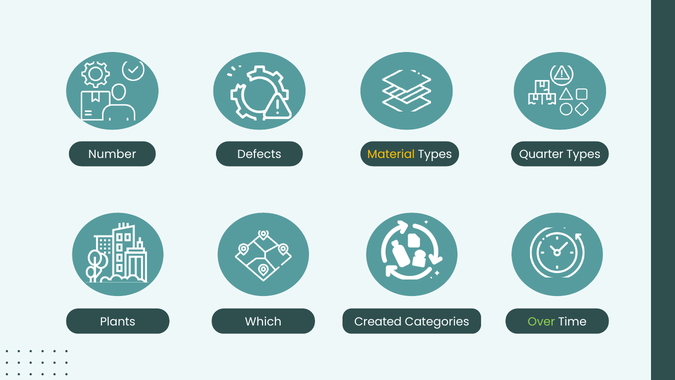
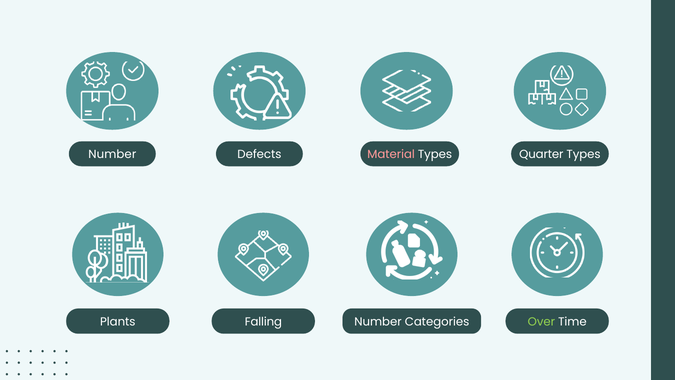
Material colour: yellow -> pink
Which: Which -> Falling
Created at (378, 322): Created -> Number
